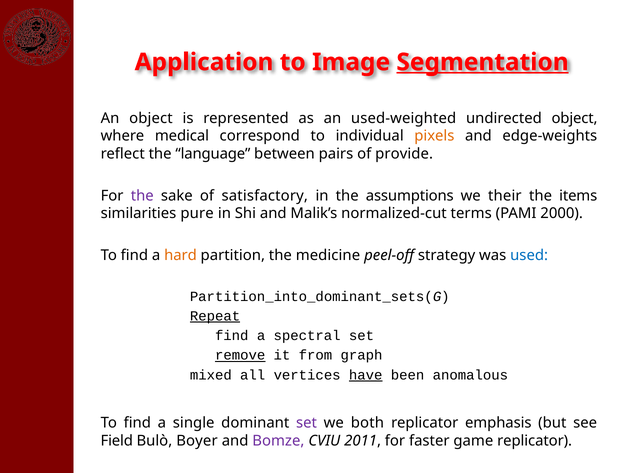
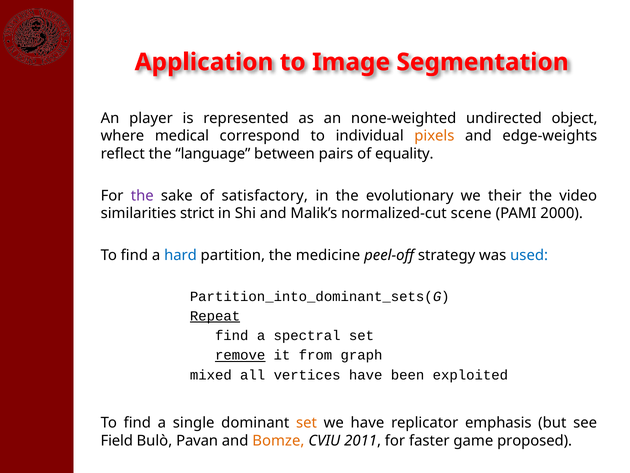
Segmentation underline: present -> none
An object: object -> player
used-weighted: used-weighted -> none-weighted
provide: provide -> equality
assumptions: assumptions -> evolutionary
items: items -> video
pure: pure -> strict
terms: terms -> scene
hard colour: orange -> blue
have at (366, 375) underline: present -> none
anomalous: anomalous -> exploited
set at (306, 423) colour: purple -> orange
we both: both -> have
Boyer: Boyer -> Pavan
Bomze colour: purple -> orange
game replicator: replicator -> proposed
